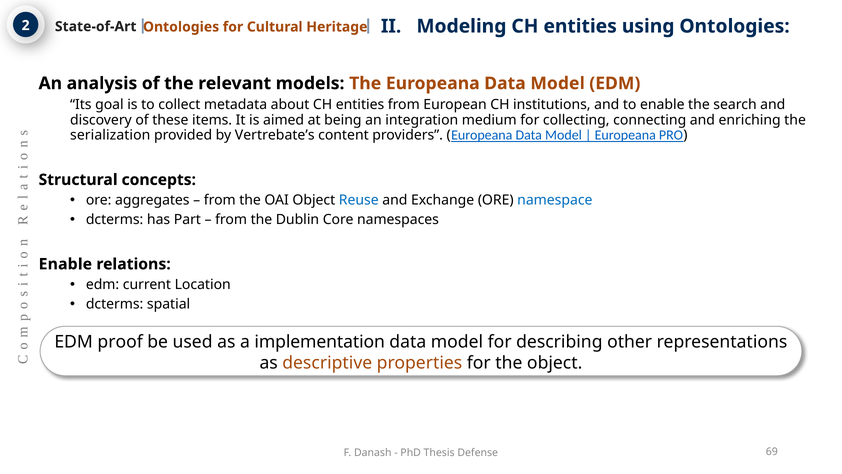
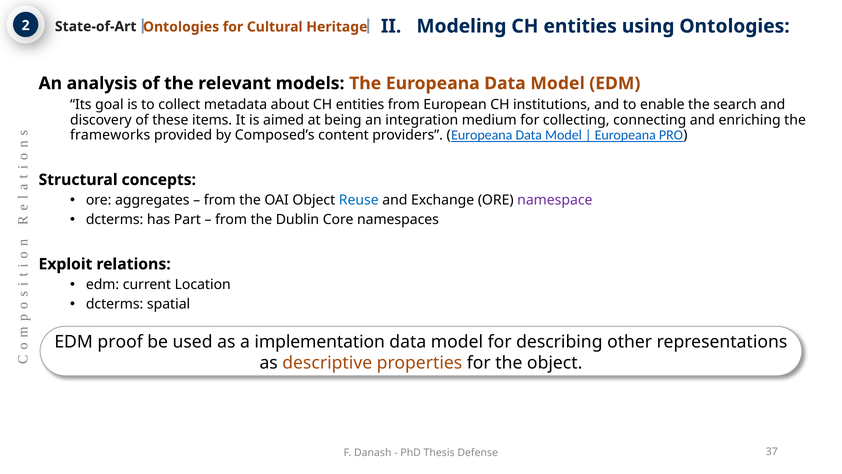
serialization: serialization -> frameworks
Vertrebate’s: Vertrebate’s -> Composed’s
namespace colour: blue -> purple
Enable at (65, 264): Enable -> Exploit
69: 69 -> 37
